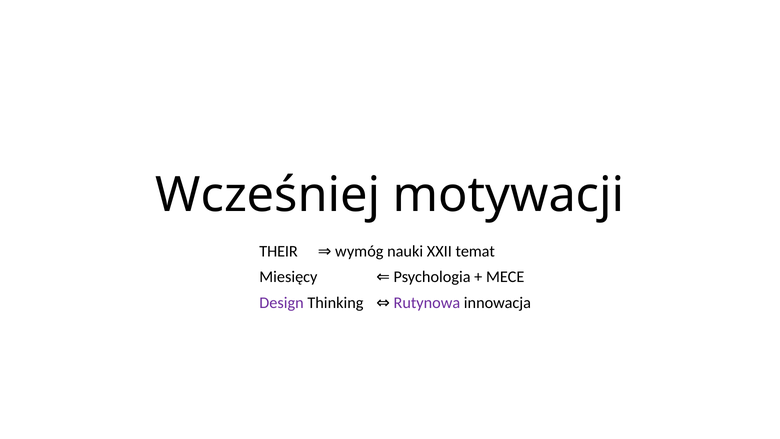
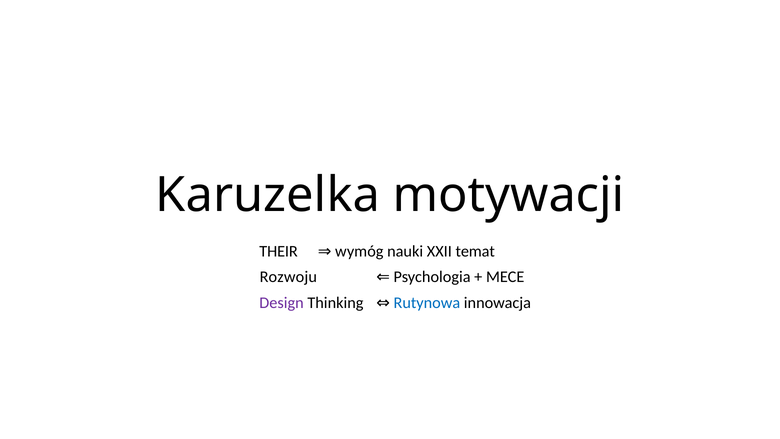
Wcześniej: Wcześniej -> Karuzelka
Miesięcy: Miesięcy -> Rozwoju
Rutynowa colour: purple -> blue
